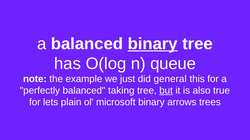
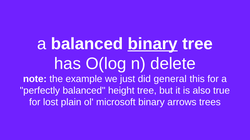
queue: queue -> delete
taking: taking -> height
but underline: present -> none
lets: lets -> lost
